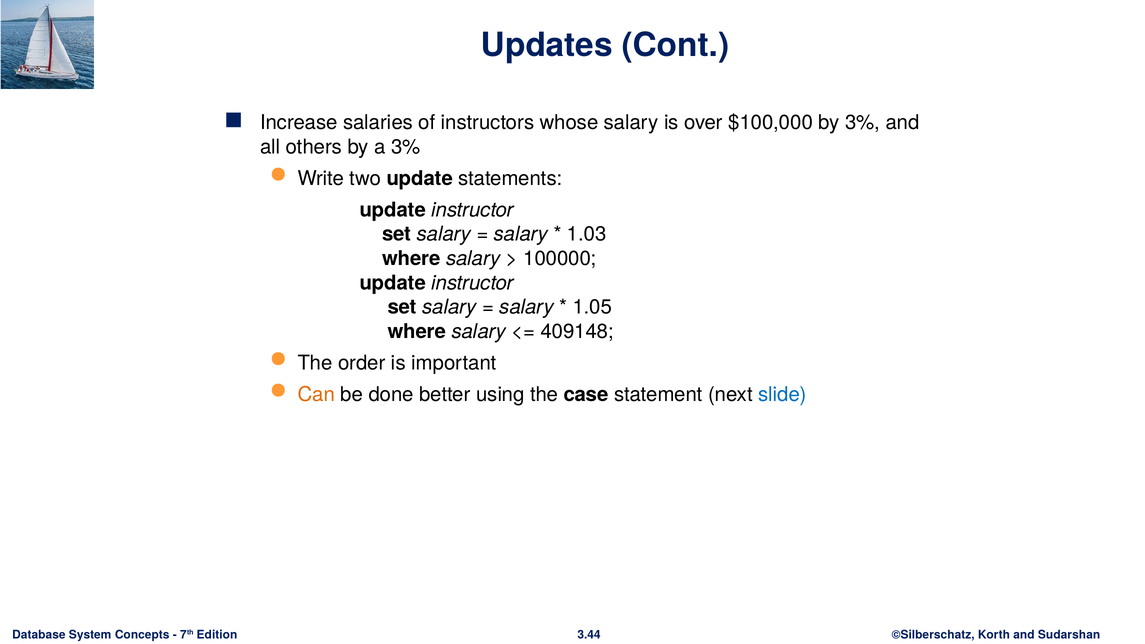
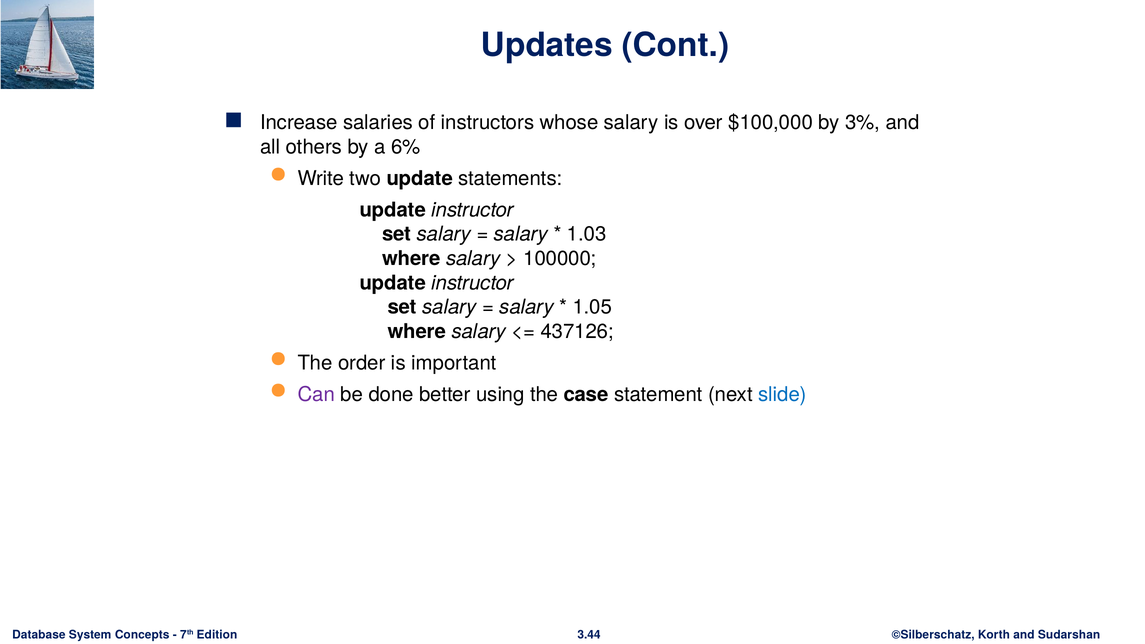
a 3%: 3% -> 6%
409148: 409148 -> 437126
Can colour: orange -> purple
